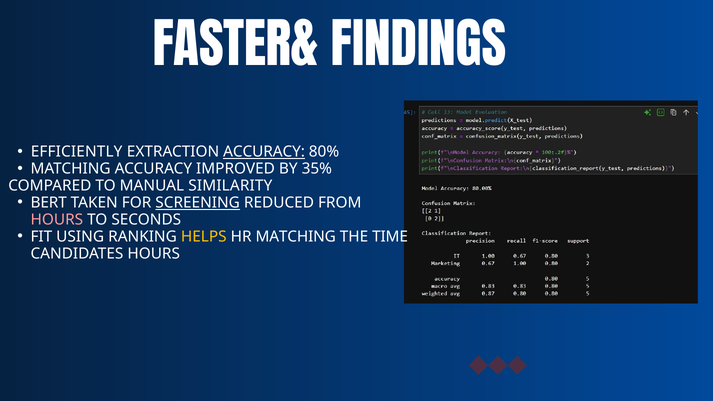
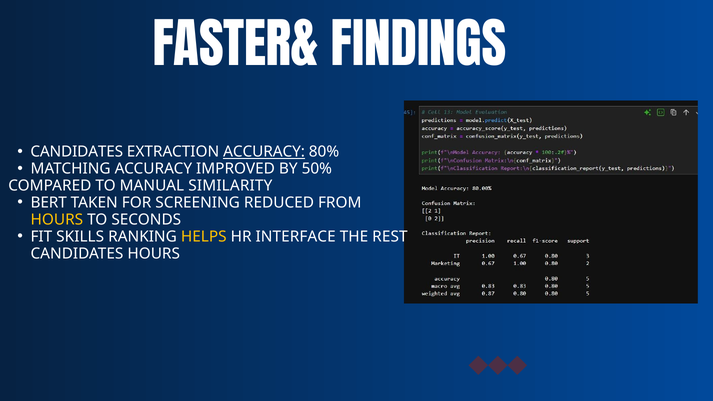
EFFICIENTLY at (77, 152): EFFICIENTLY -> CANDIDATES
35%: 35% -> 50%
SCREENING underline: present -> none
HOURS at (57, 220) colour: pink -> yellow
USING: USING -> SKILLS
HR MATCHING: MATCHING -> INTERFACE
TIME: TIME -> REST
